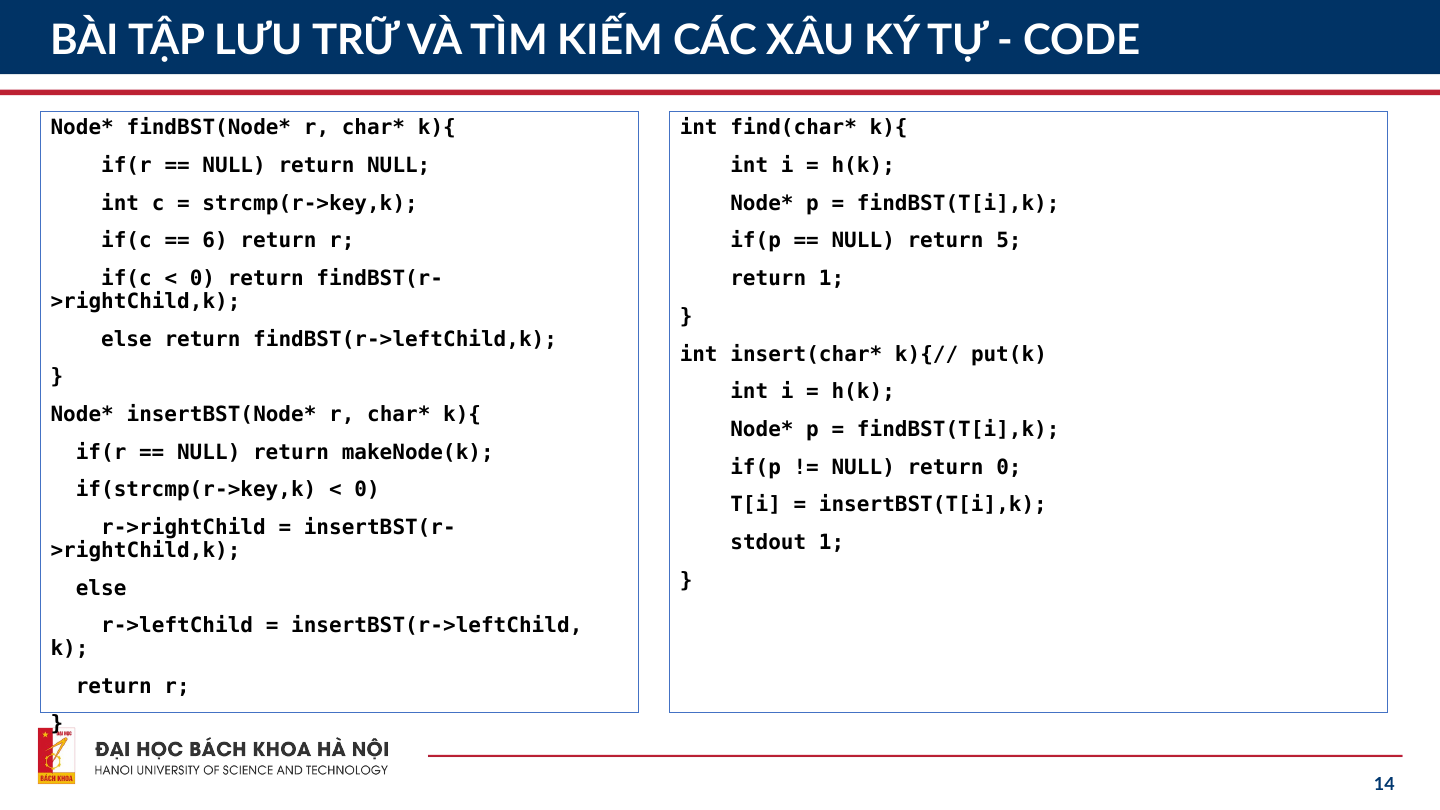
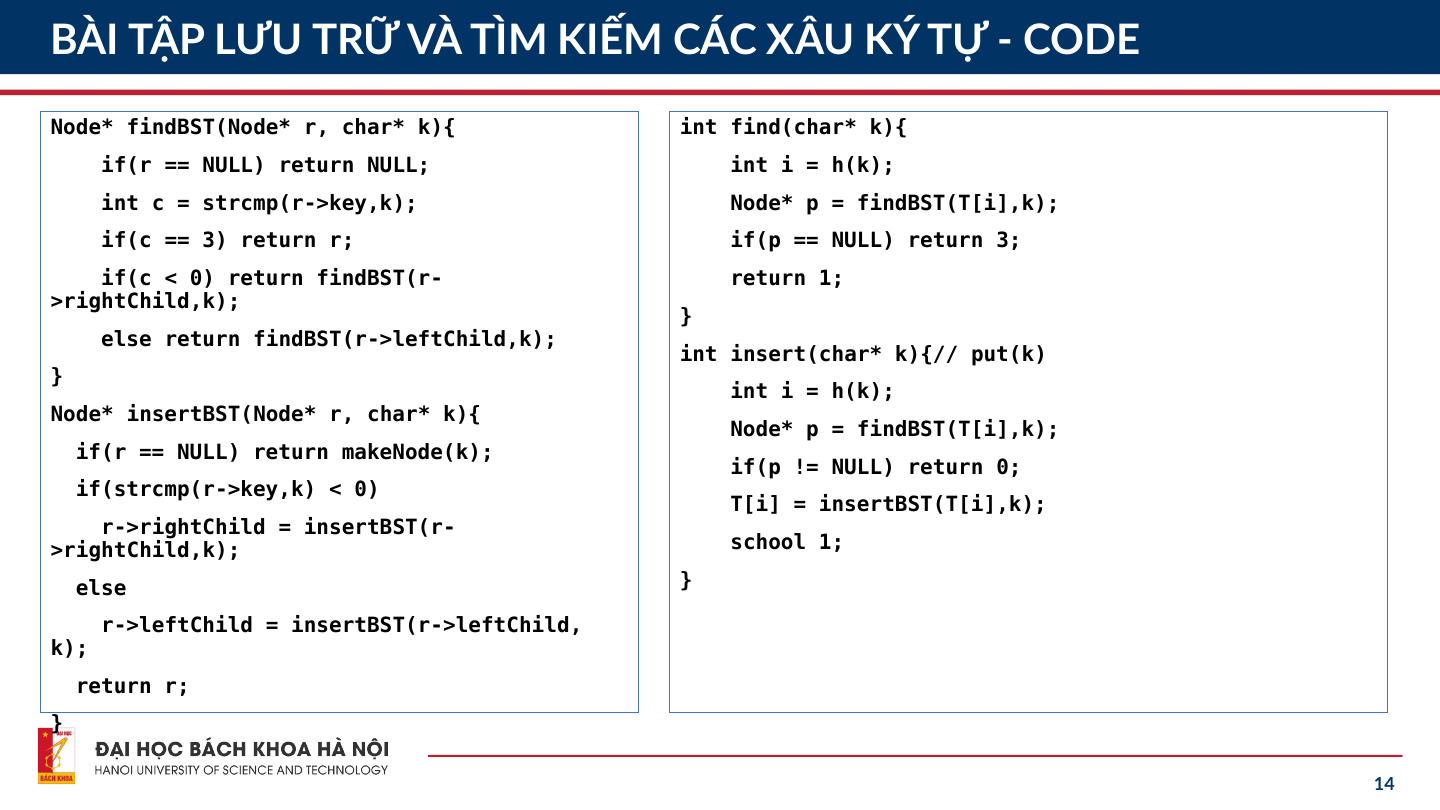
6 at (215, 241): 6 -> 3
return 5: 5 -> 3
stdout: stdout -> school
